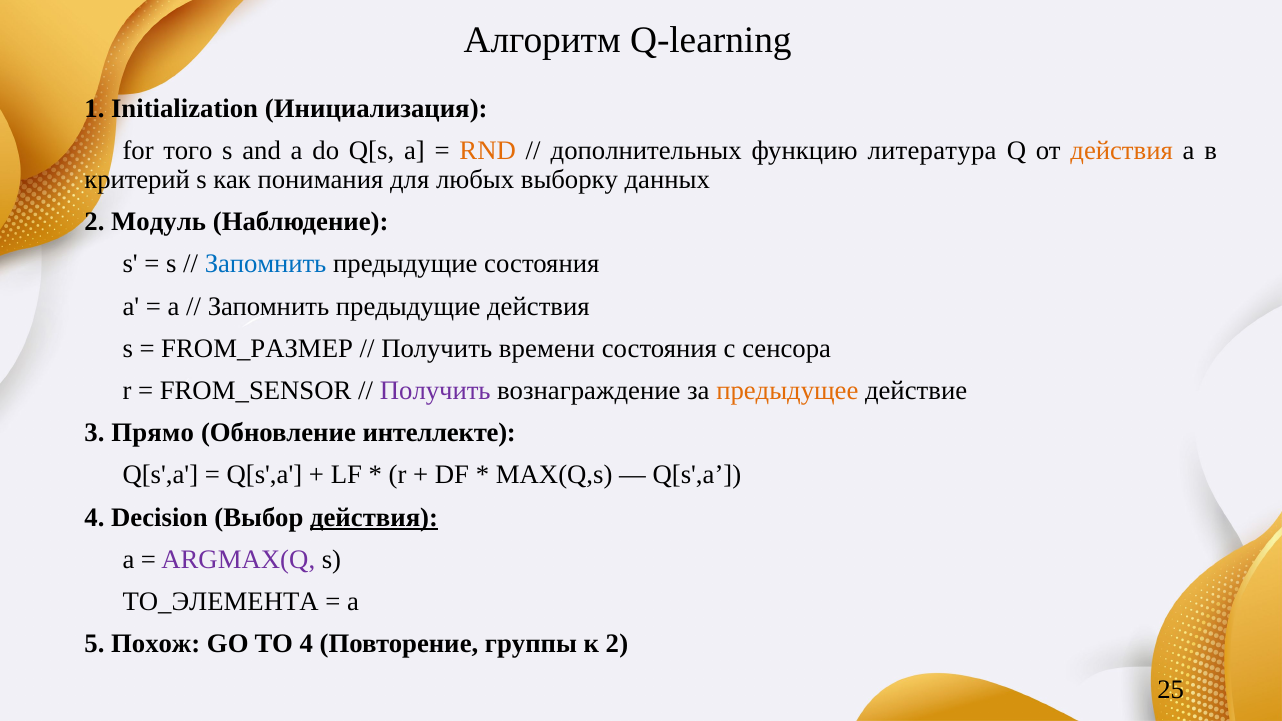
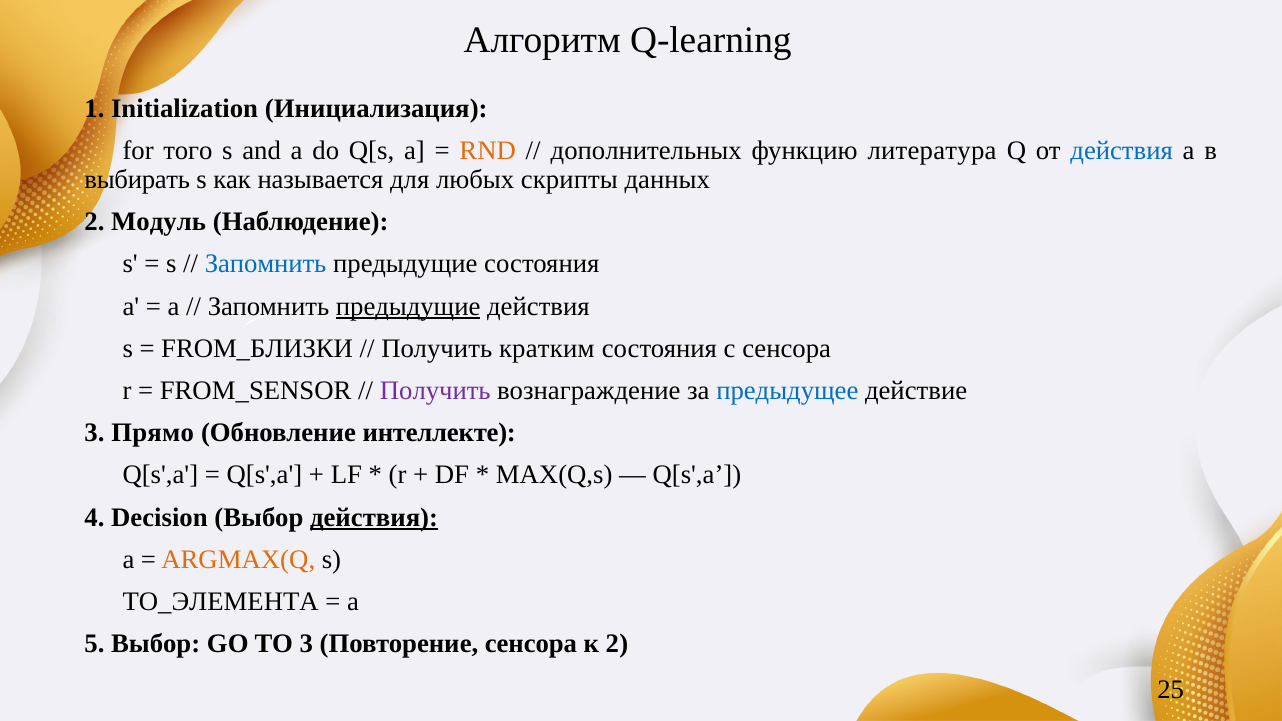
действия at (1122, 151) colour: orange -> blue
критерий: критерий -> выбирать
понимания: понимания -> называется
выборку: выборку -> скрипты
предыдущие at (408, 306) underline: none -> present
FROM_РАЗМЕР: FROM_РАЗМЕР -> FROM_БЛИЗКИ
времени: времени -> кратким
предыдущее colour: orange -> blue
ARGMAX(Q colour: purple -> orange
5 Похож: Похож -> Выбор
TO 4: 4 -> 3
Повторение группы: группы -> сенсора
